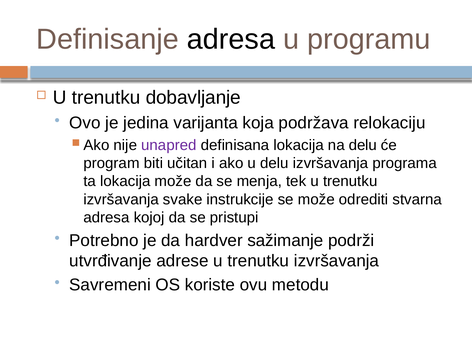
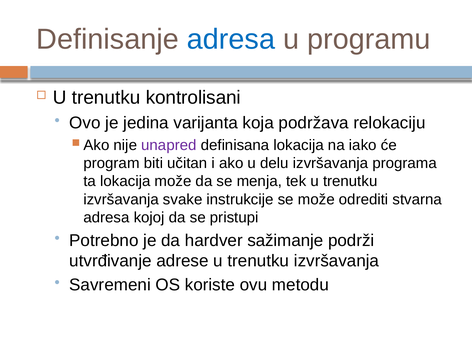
adresa at (231, 39) colour: black -> blue
dobavljanje: dobavljanje -> kontrolisani
na delu: delu -> iako
